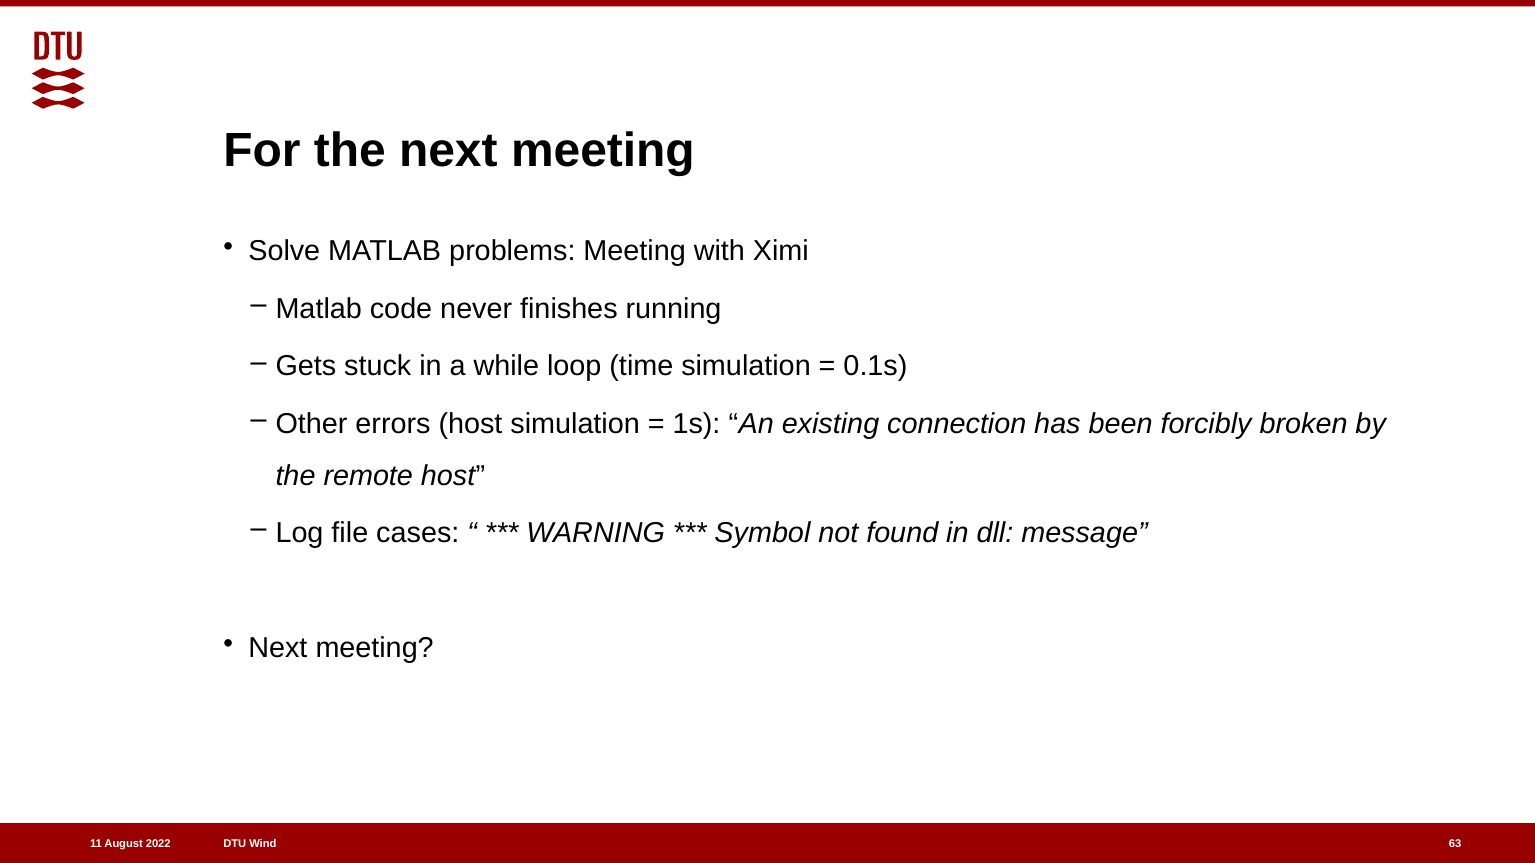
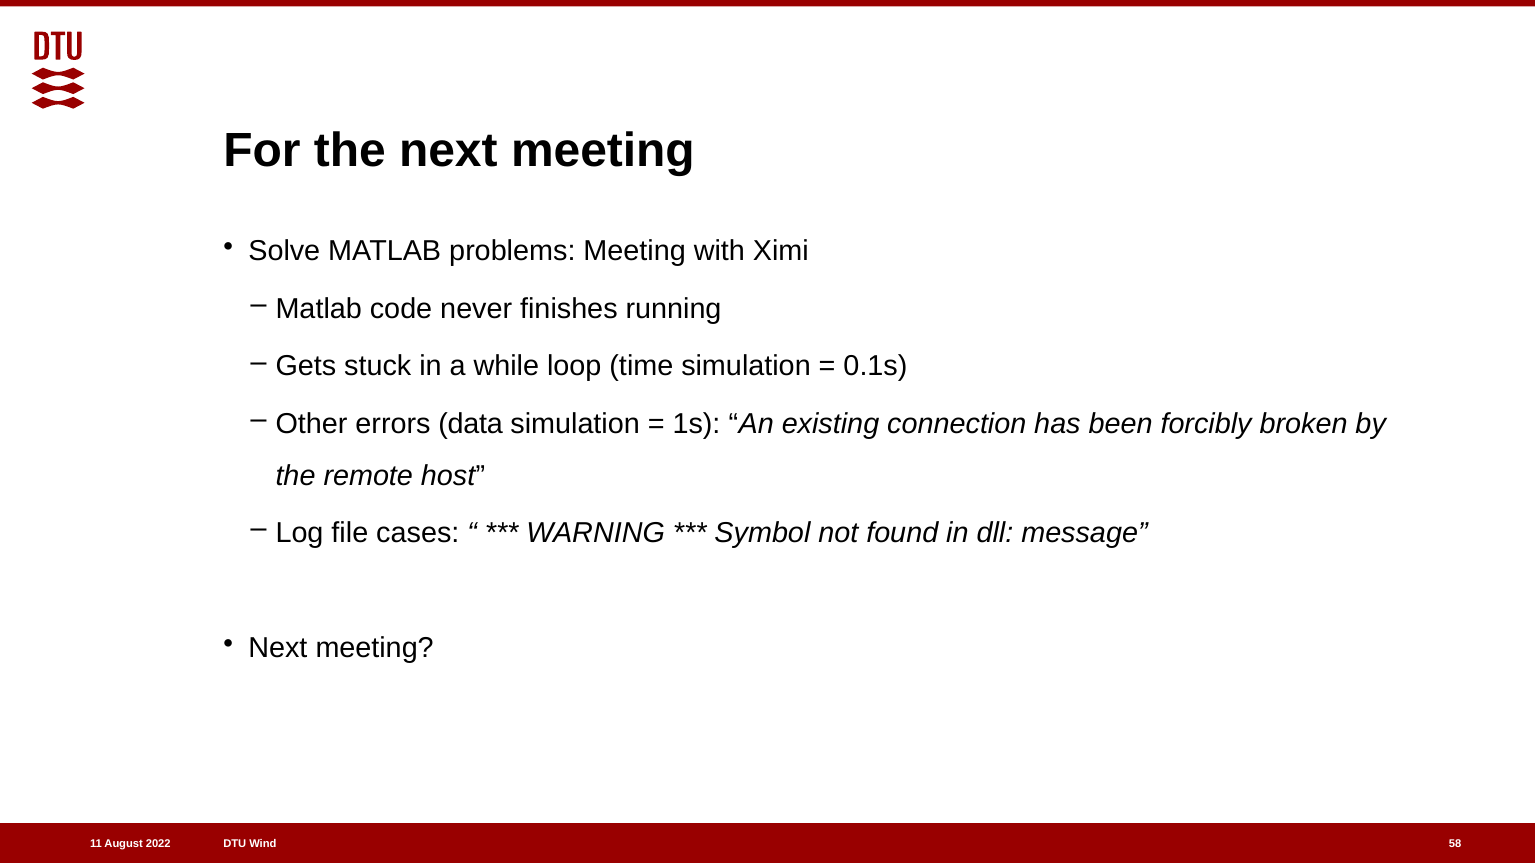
errors host: host -> data
63: 63 -> 58
